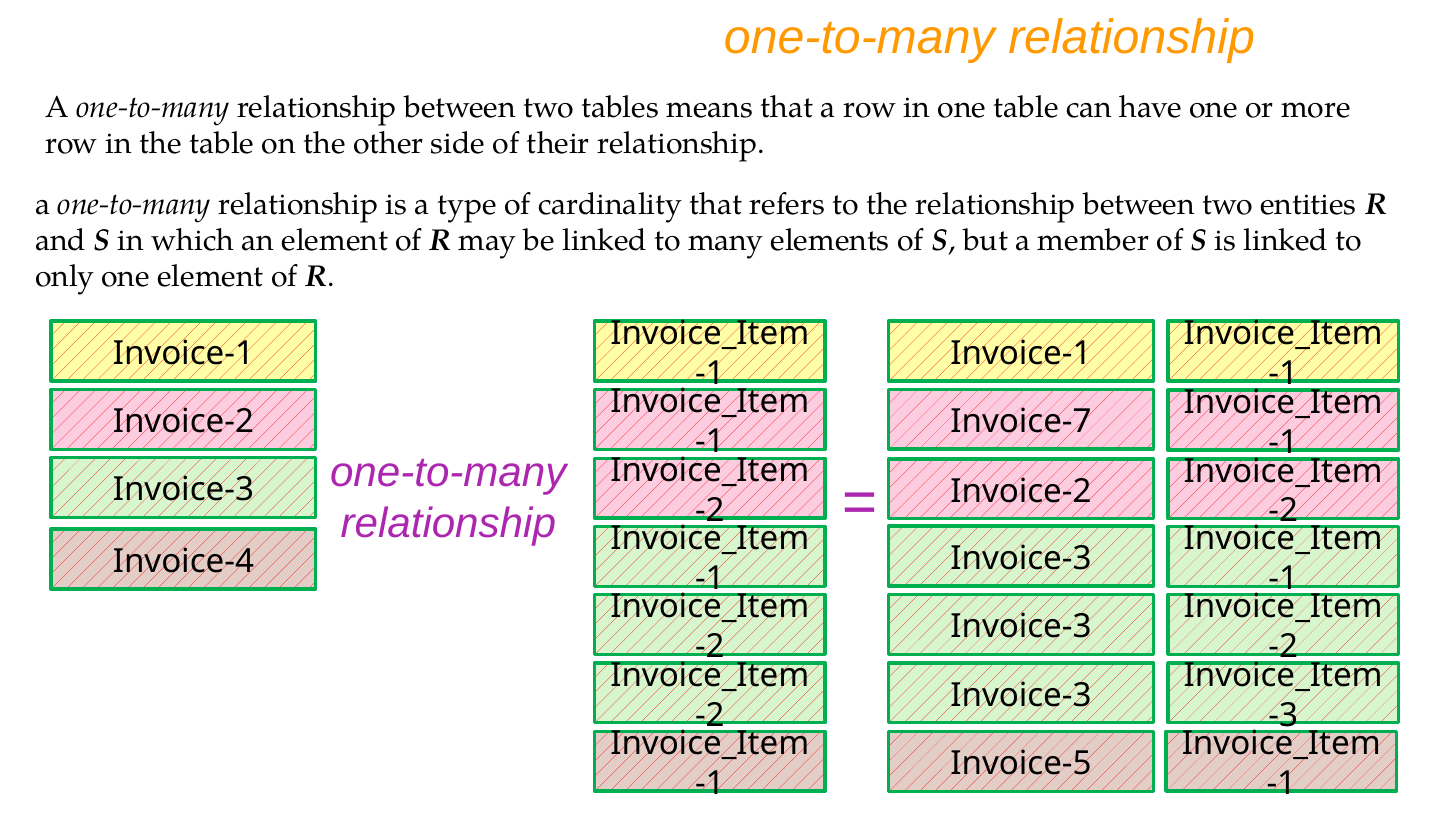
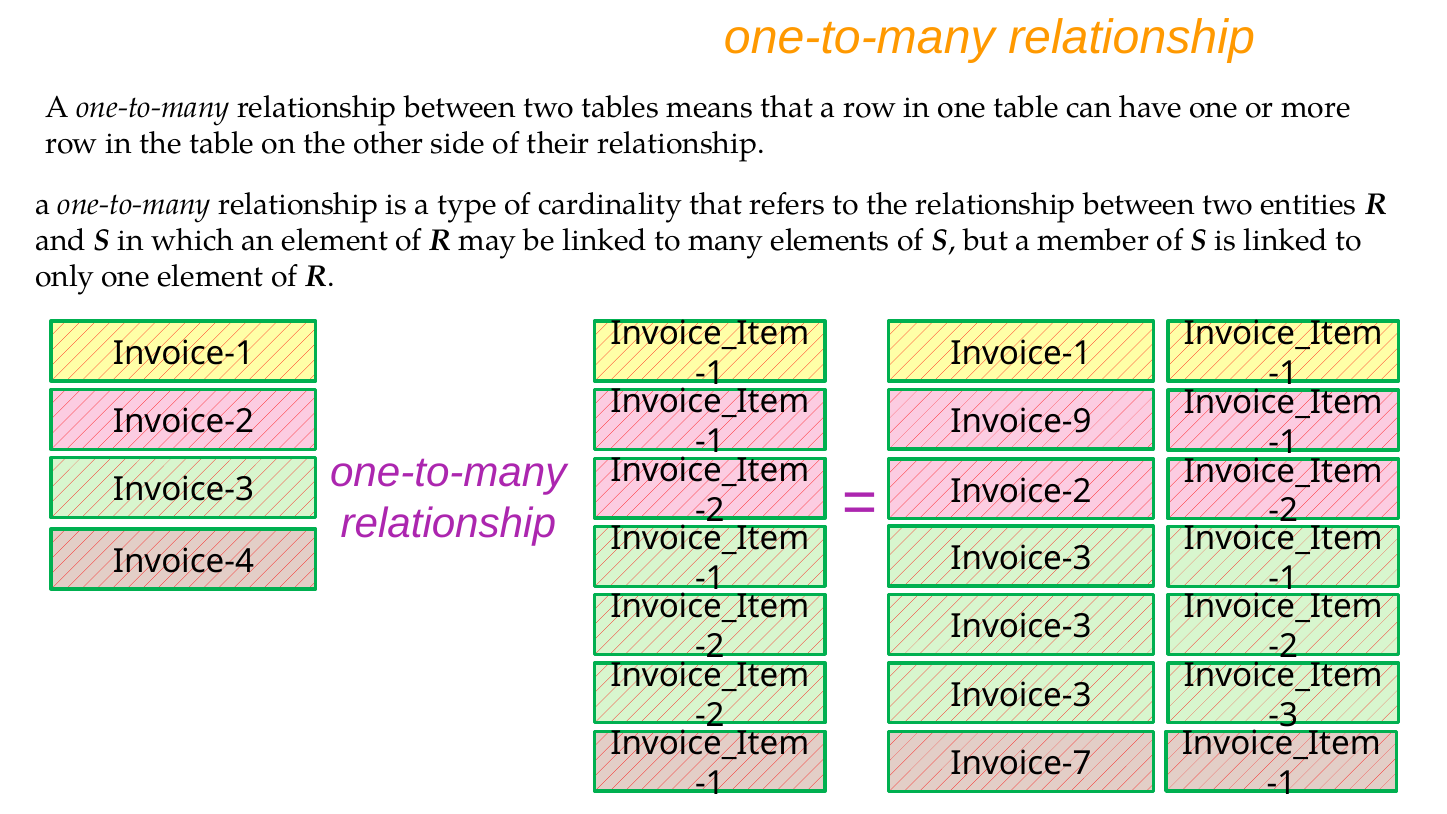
Invoice-7: Invoice-7 -> Invoice-9
Invoice-5: Invoice-5 -> Invoice-7
